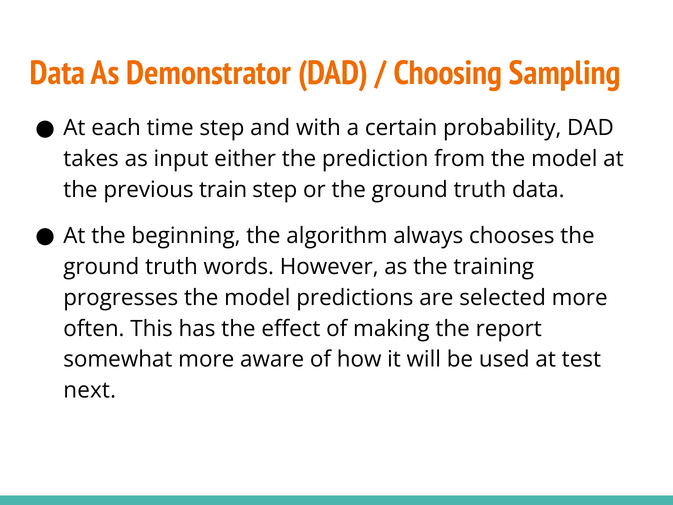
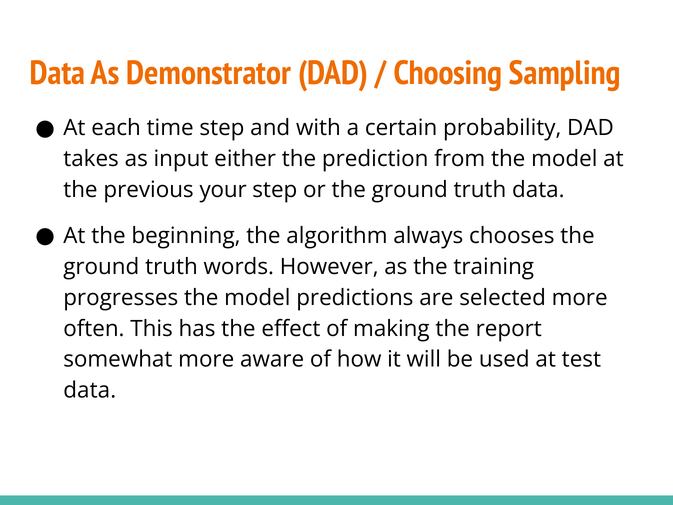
train: train -> your
next at (90, 390): next -> data
